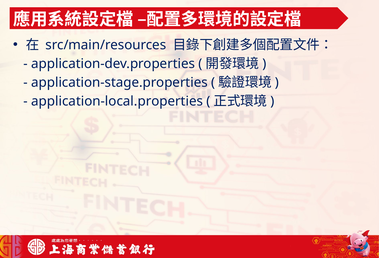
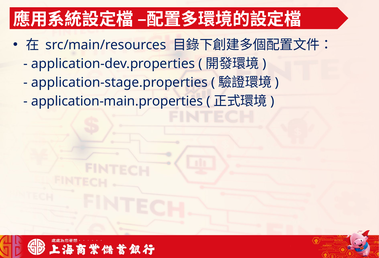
application-local.properties: application-local.properties -> application-main.properties
